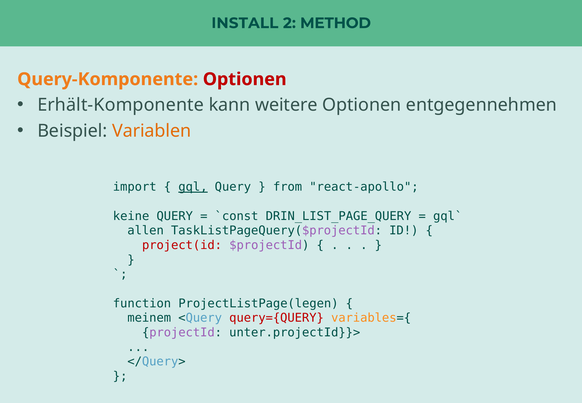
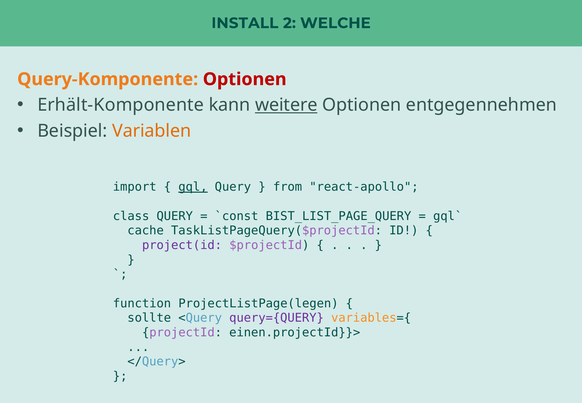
METHOD: METHOD -> WELCHE
weitere underline: none -> present
keine: keine -> class
DRIN_LIST_PAGE_QUERY: DRIN_LIST_PAGE_QUERY -> BIST_LIST_PAGE_QUERY
allen: allen -> cache
project(id colour: red -> purple
meinem: meinem -> sollte
query={QUERY colour: red -> purple
unter.projectId}}>: unter.projectId}}> -> einen.projectId}}>
